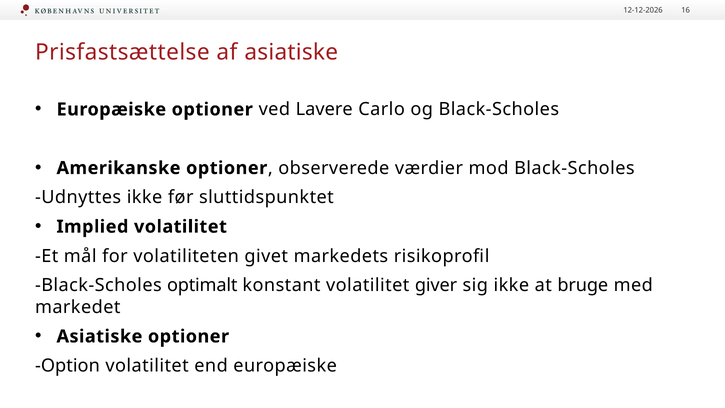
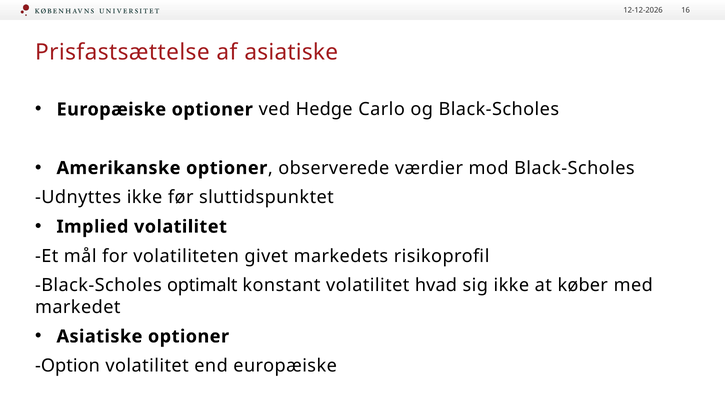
Lavere: Lavere -> Hedge
giver: giver -> hvad
bruge: bruge -> køber
